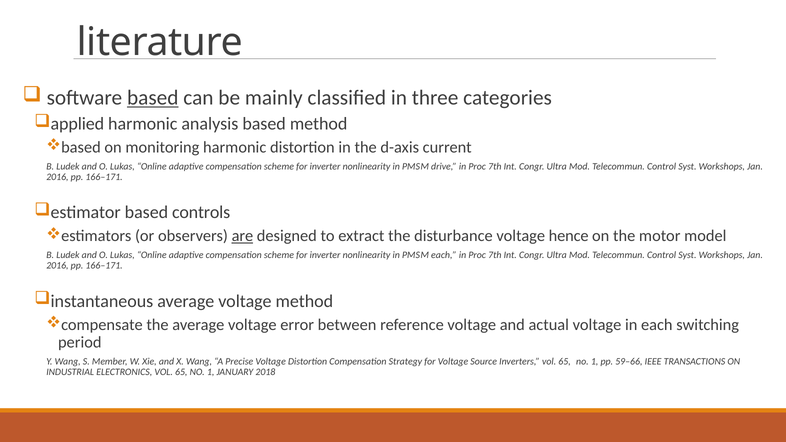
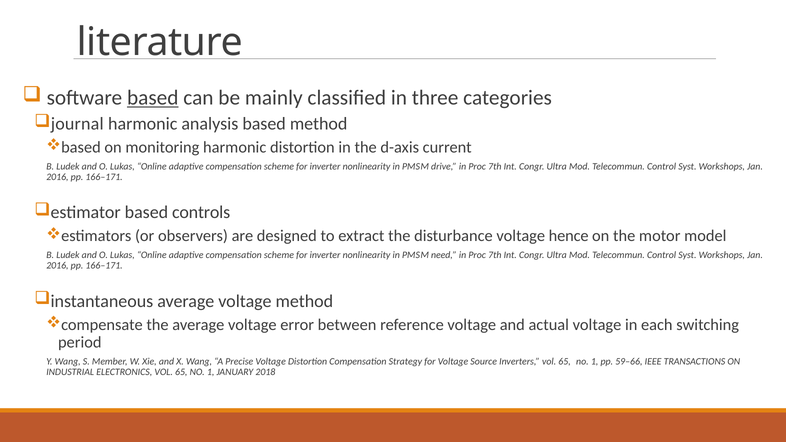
applied: applied -> journal
are underline: present -> none
PMSM each: each -> need
